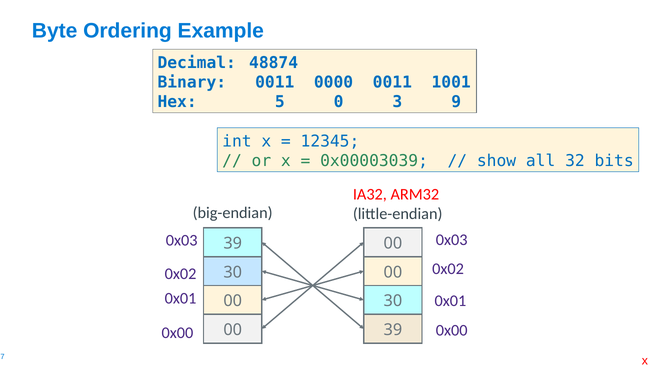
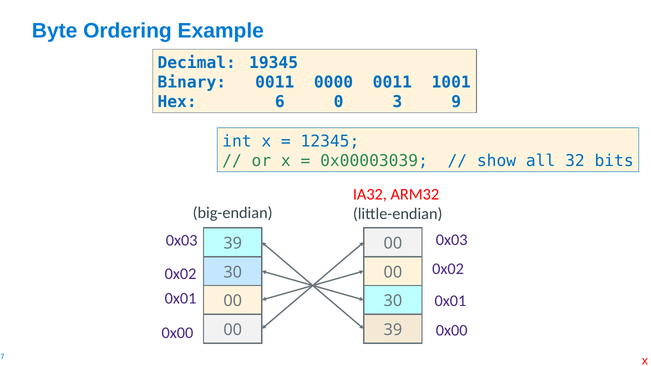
48874: 48874 -> 19345
5: 5 -> 6
